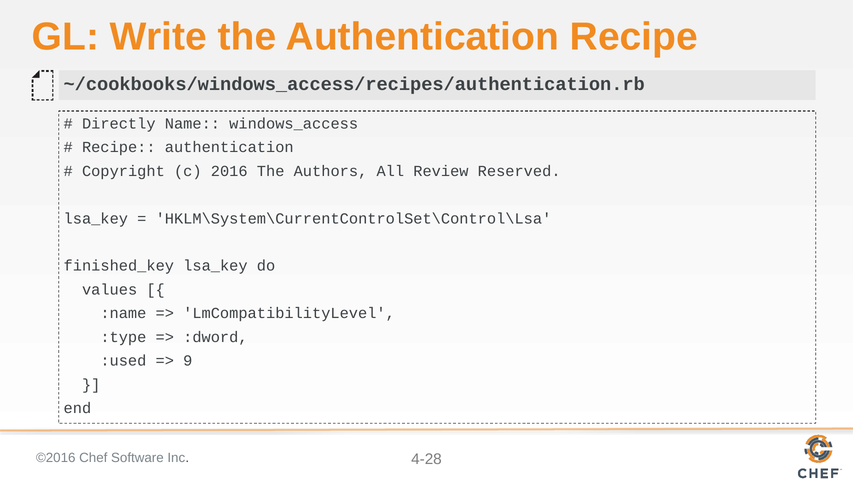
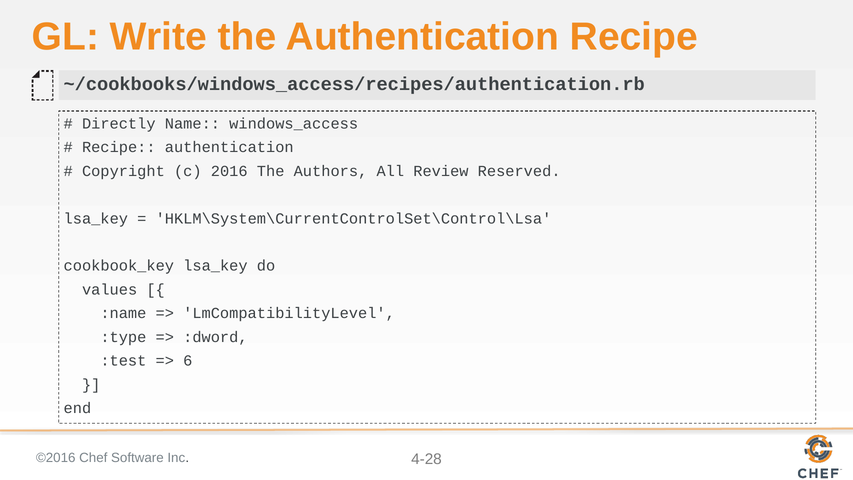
finished_key: finished_key -> cookbook_key
:used: :used -> :test
9: 9 -> 6
